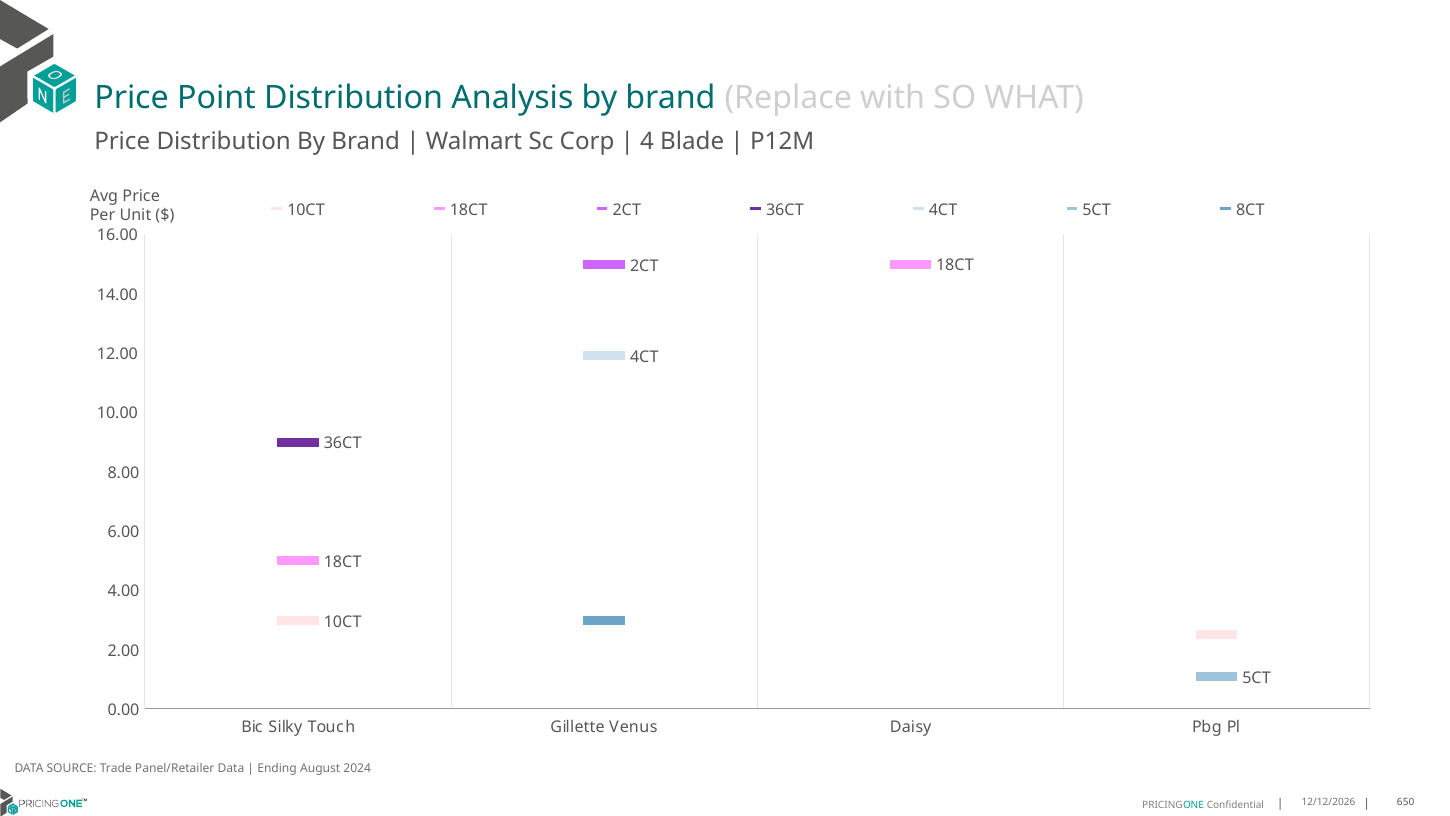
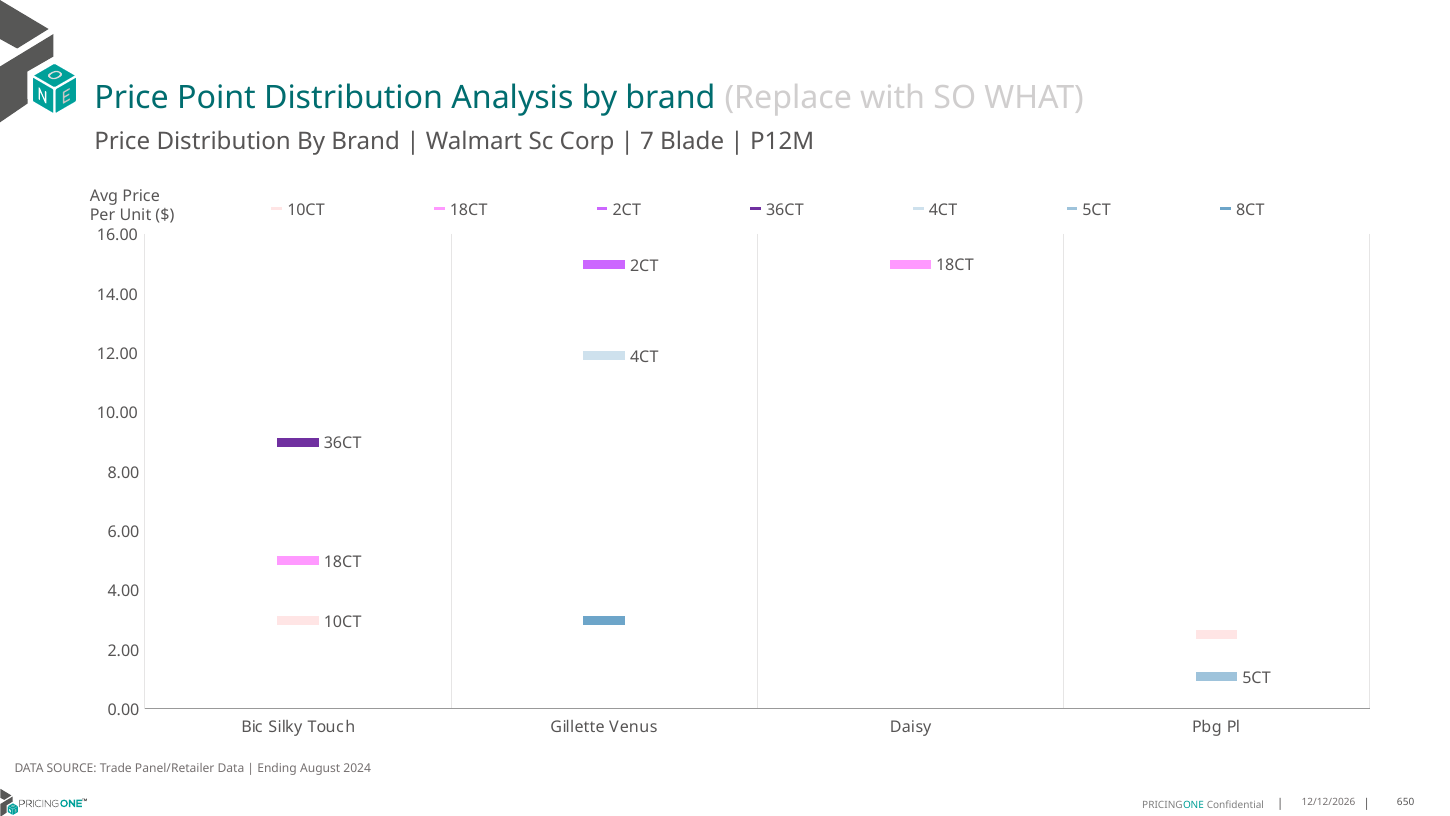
4: 4 -> 7
